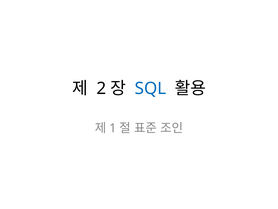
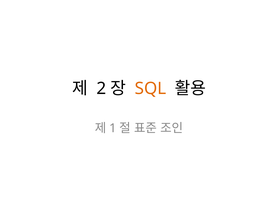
SQL colour: blue -> orange
